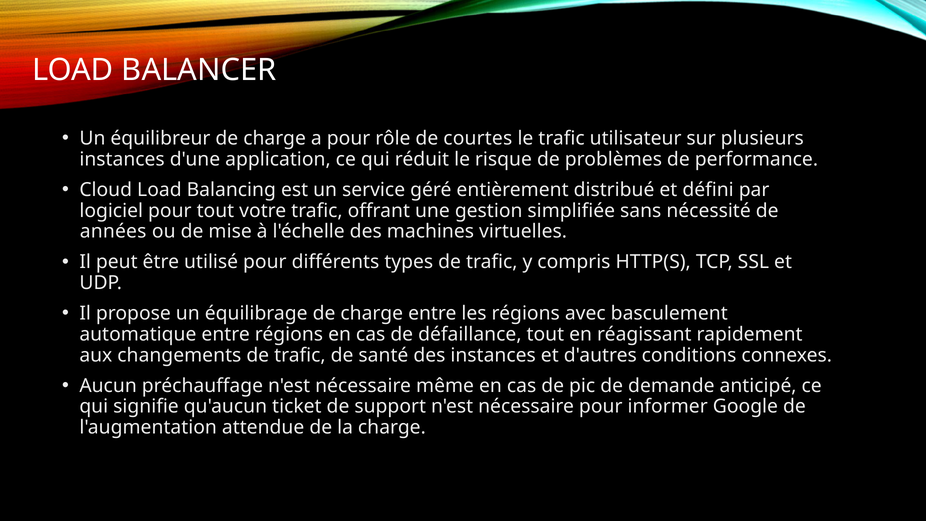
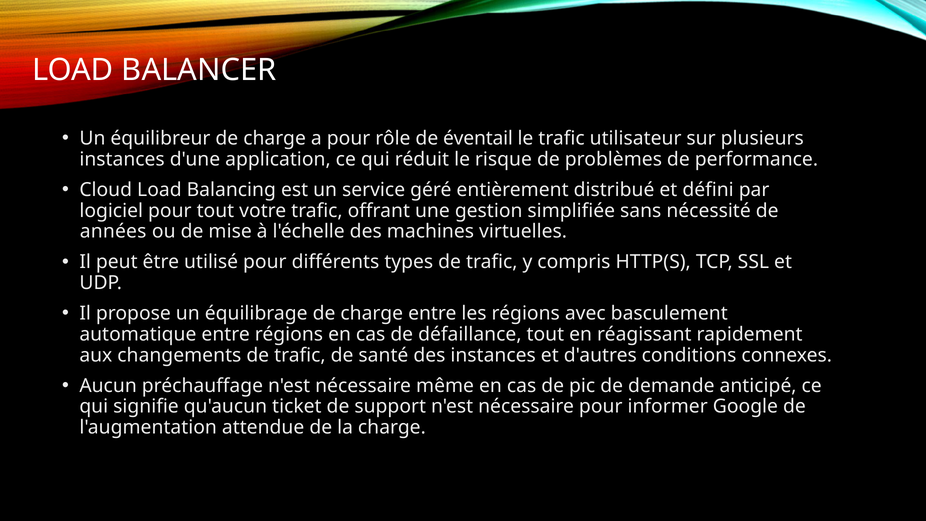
courtes: courtes -> éventail
